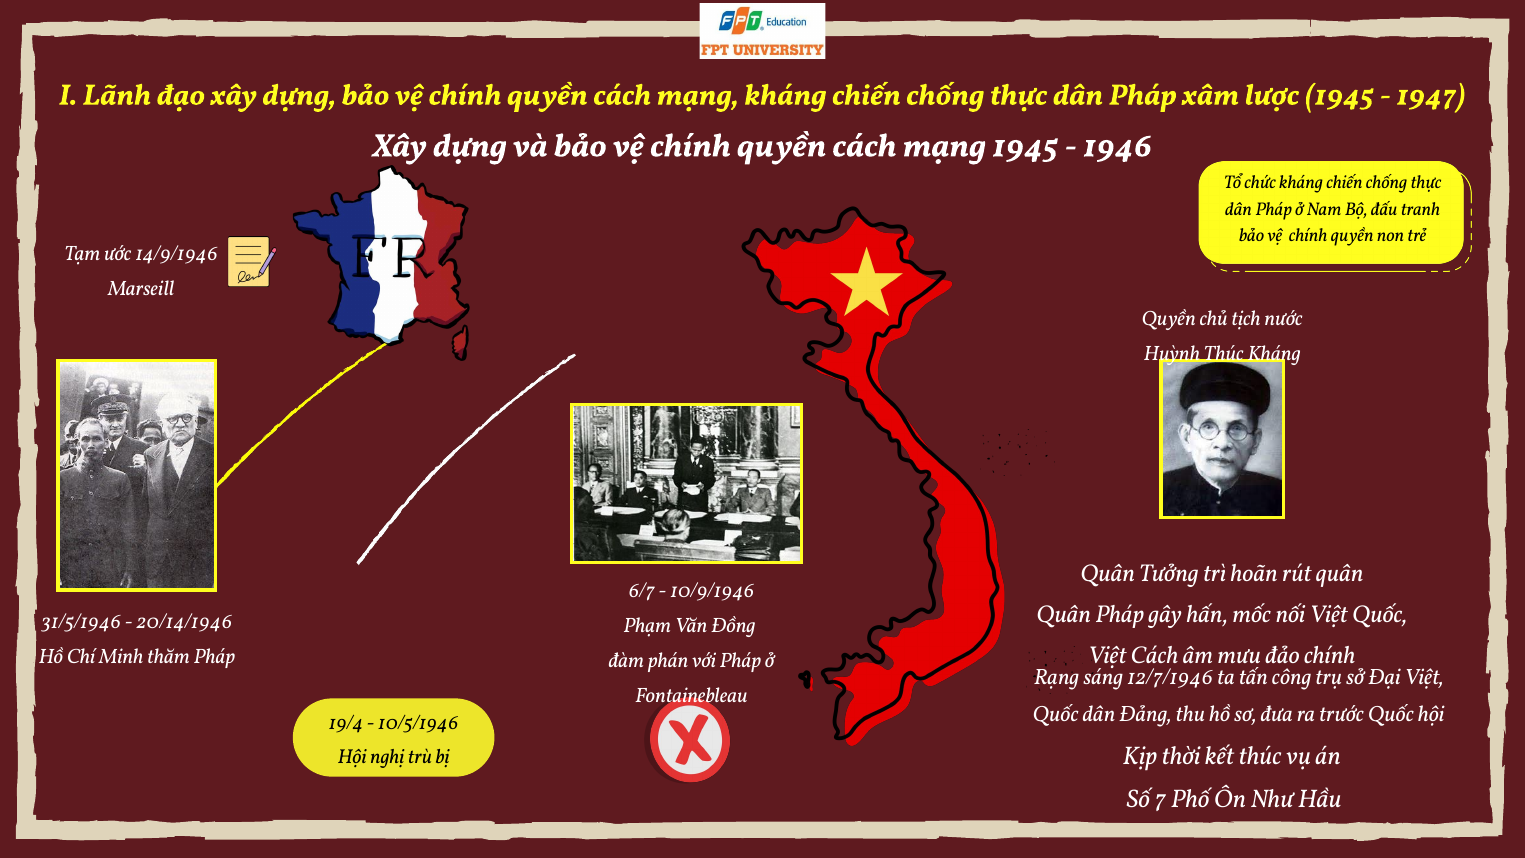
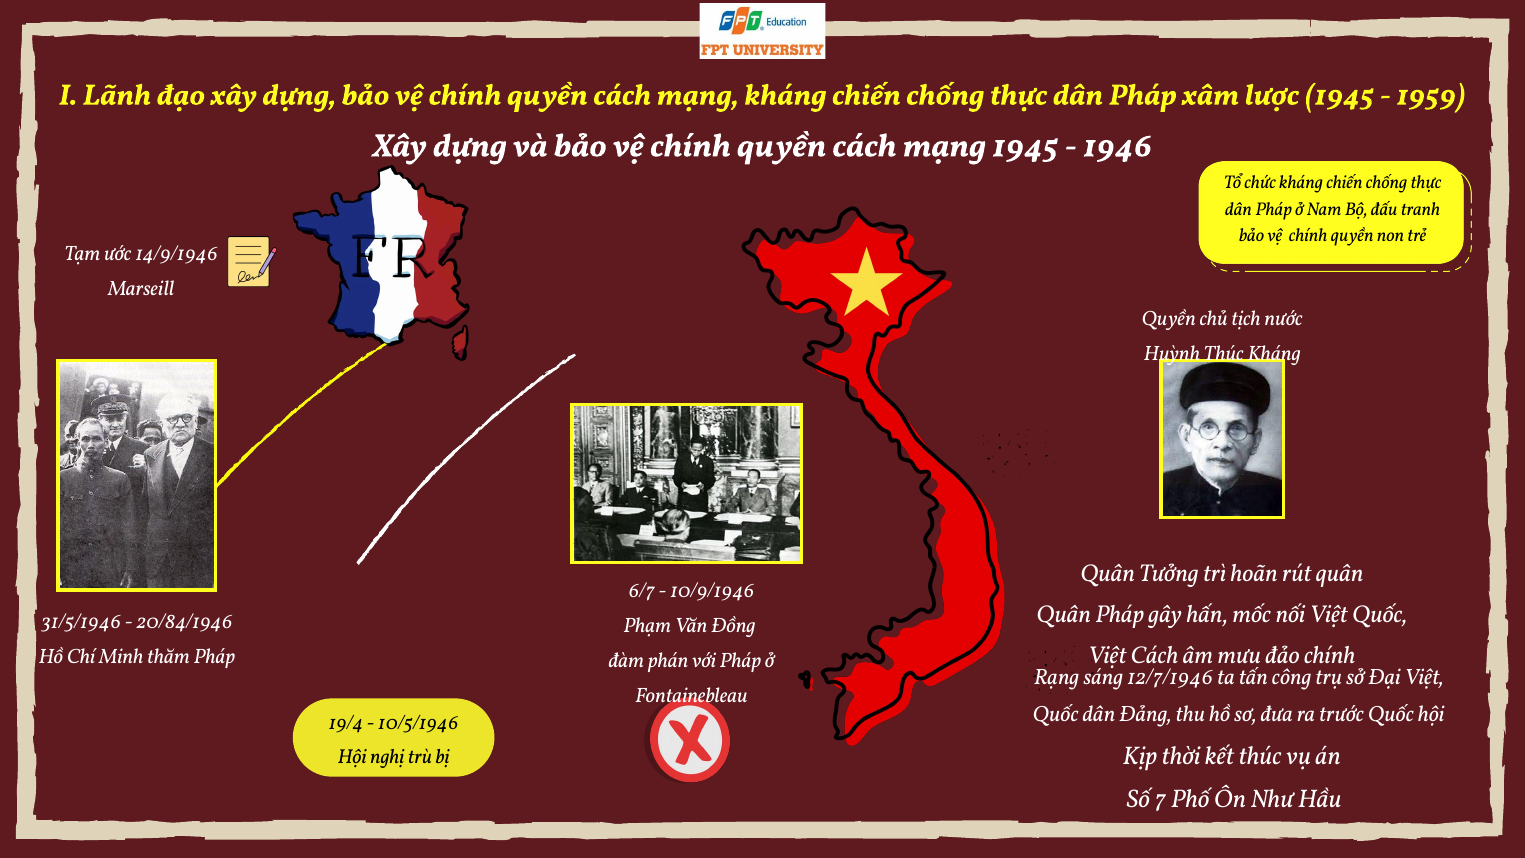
1947: 1947 -> 1959
20/14/1946: 20/14/1946 -> 20/84/1946
